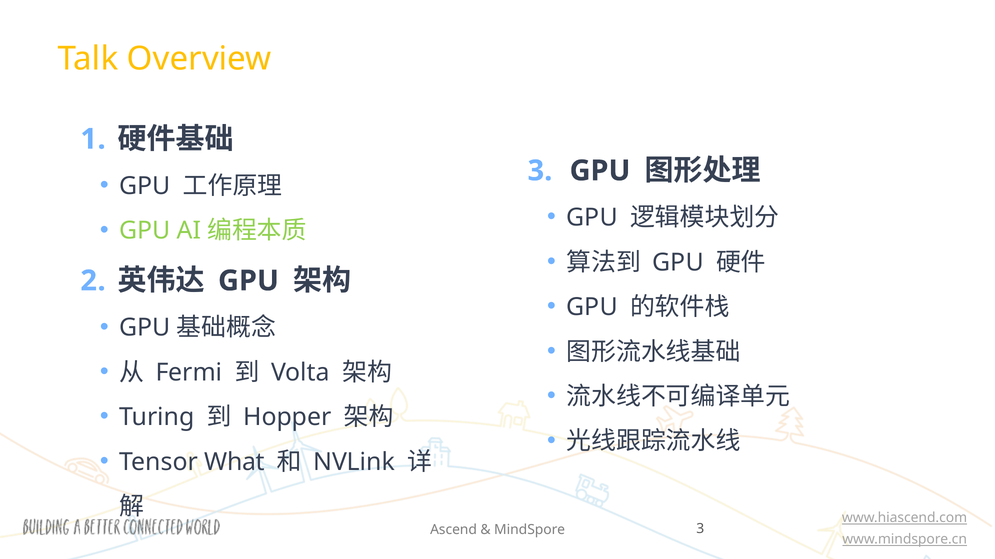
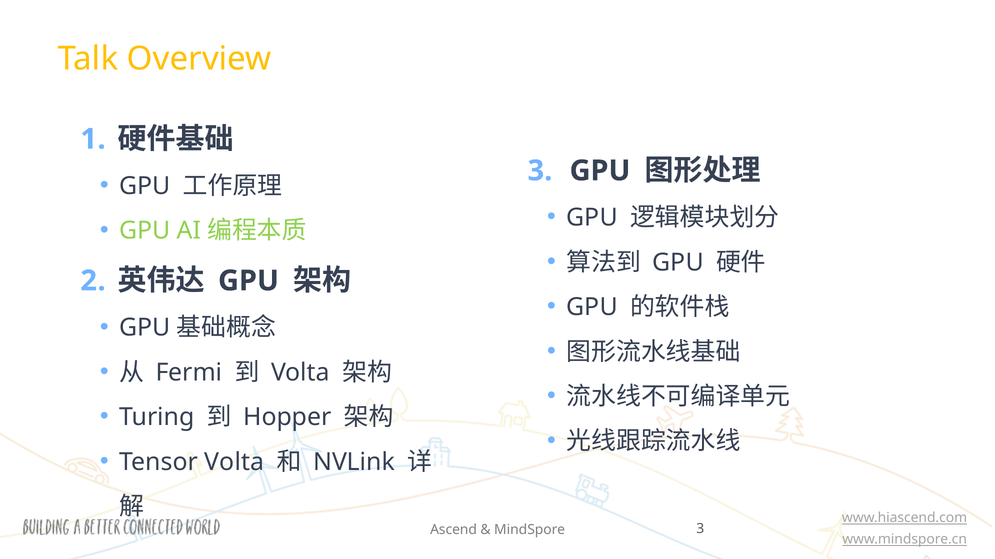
Tensor What: What -> Volta
